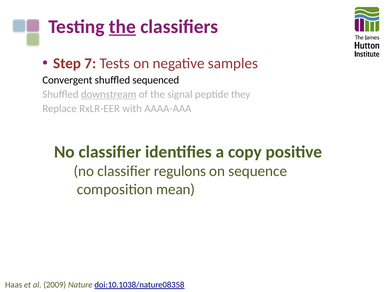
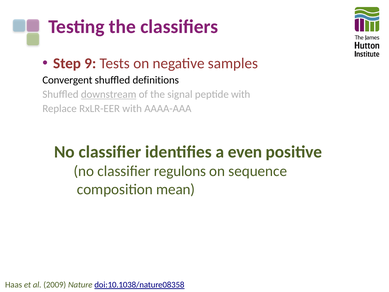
the at (122, 27) underline: present -> none
7: 7 -> 9
sequenced: sequenced -> definitions
peptide they: they -> with
copy: copy -> even
